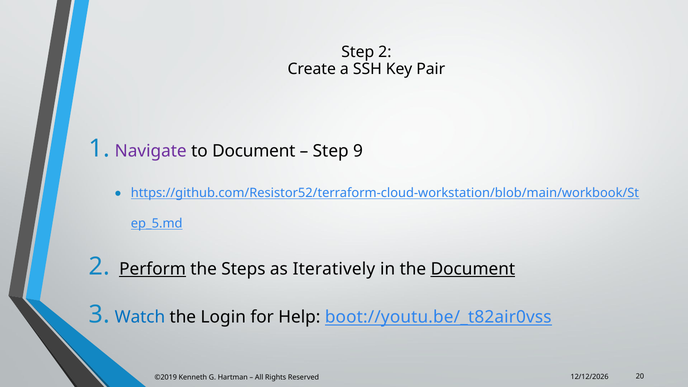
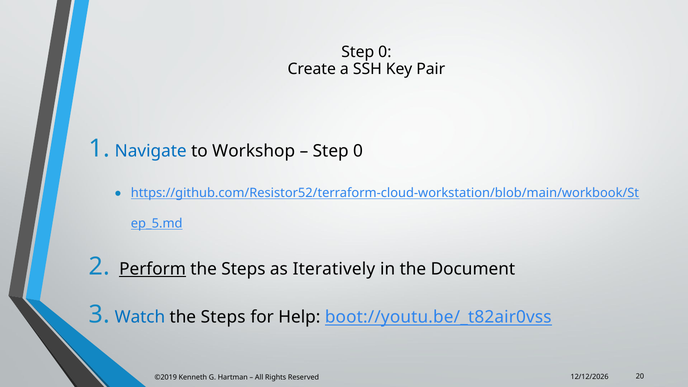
2 at (385, 52): 2 -> 0
Navigate colour: purple -> blue
to Document: Document -> Workshop
9 at (358, 151): 9 -> 0
Document at (473, 269) underline: present -> none
Login at (223, 317): Login -> Steps
